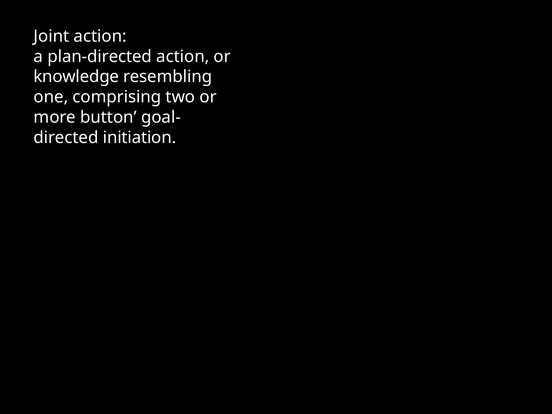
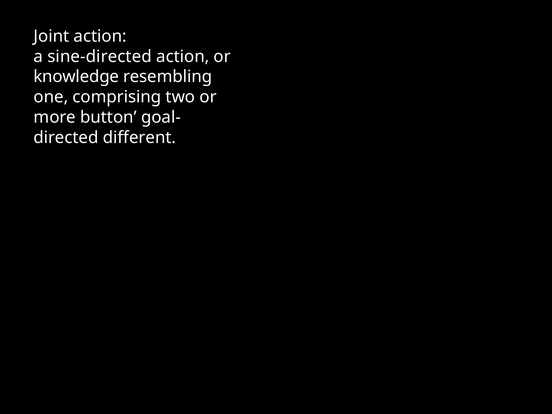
plan-directed: plan-directed -> sine-directed
initiation: initiation -> different
